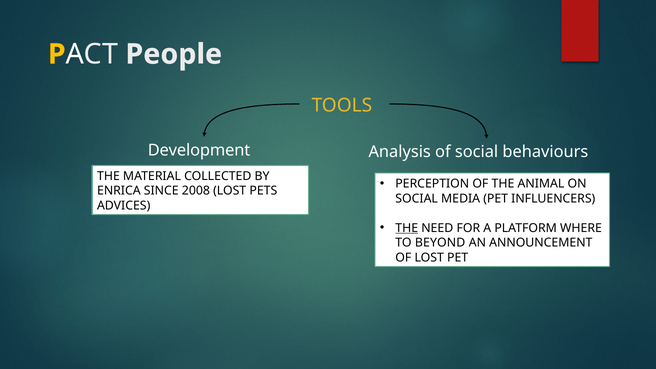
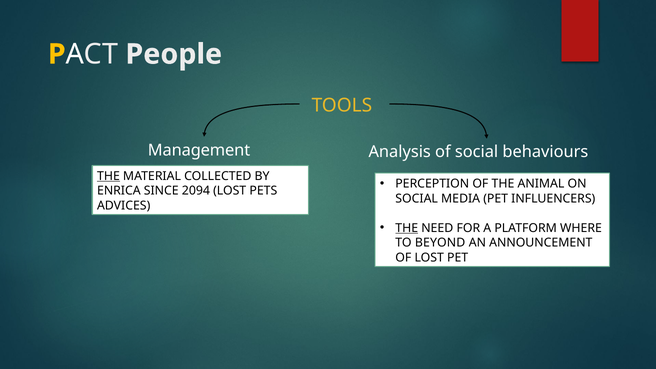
Development: Development -> Management
THE at (108, 176) underline: none -> present
2008: 2008 -> 2094
